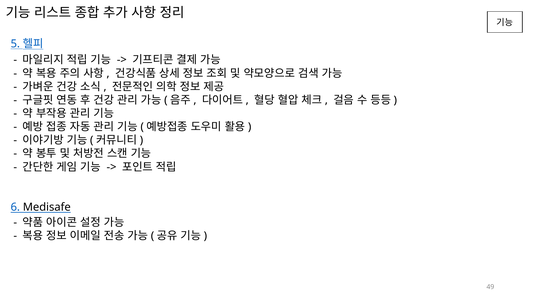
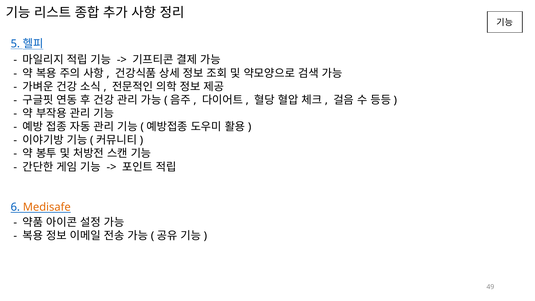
Medisafe colour: black -> orange
